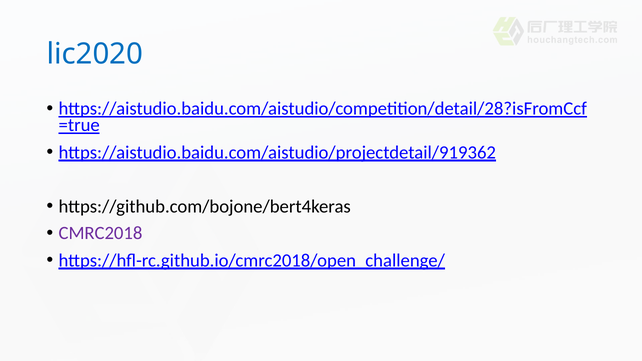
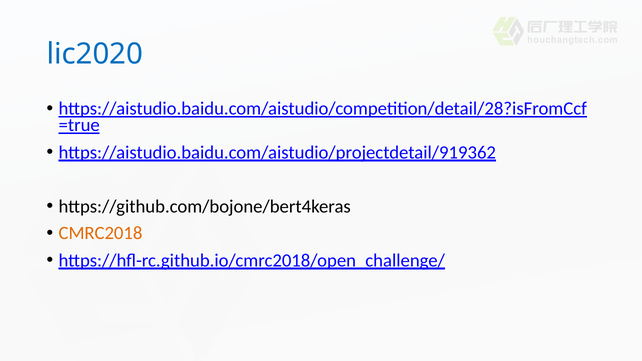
CMRC2018 colour: purple -> orange
